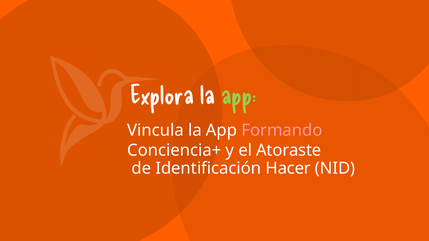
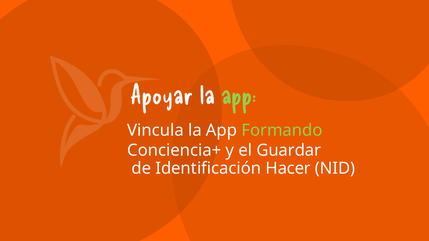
Explora: Explora -> Apoyar
Formando colour: pink -> light green
Atoraste: Atoraste -> Guardar
